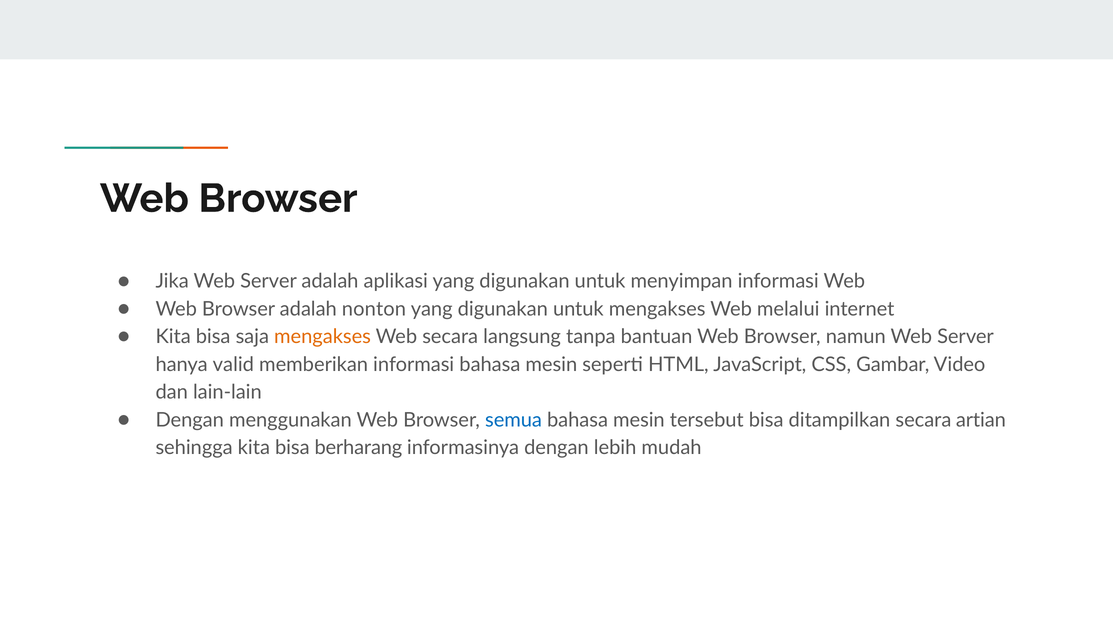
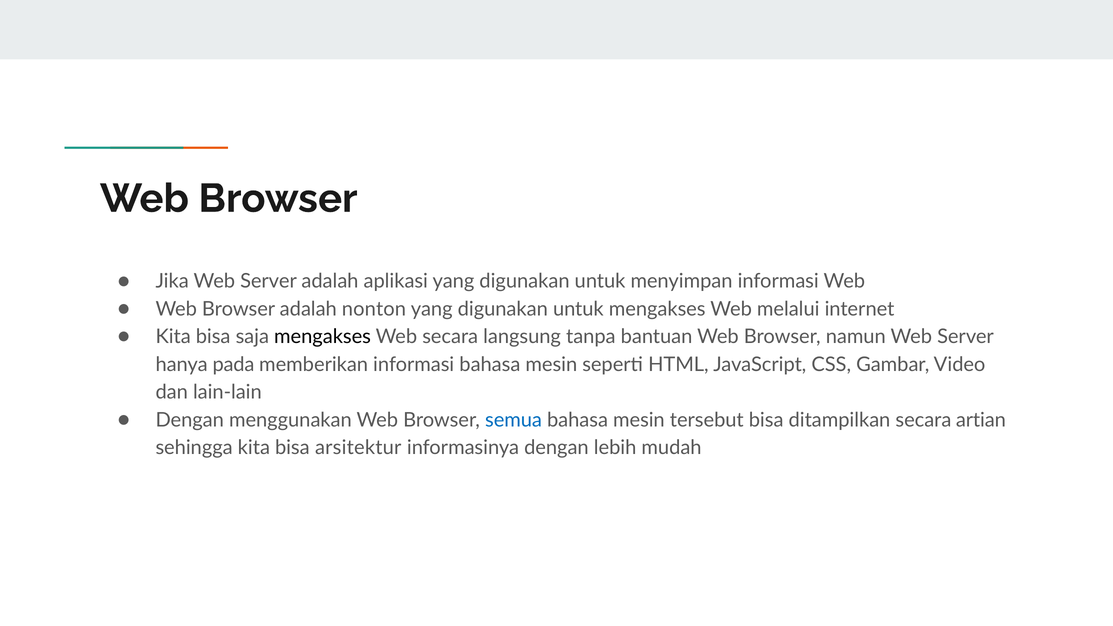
mengakses at (322, 337) colour: orange -> black
valid: valid -> pada
berharang: berharang -> arsitektur
